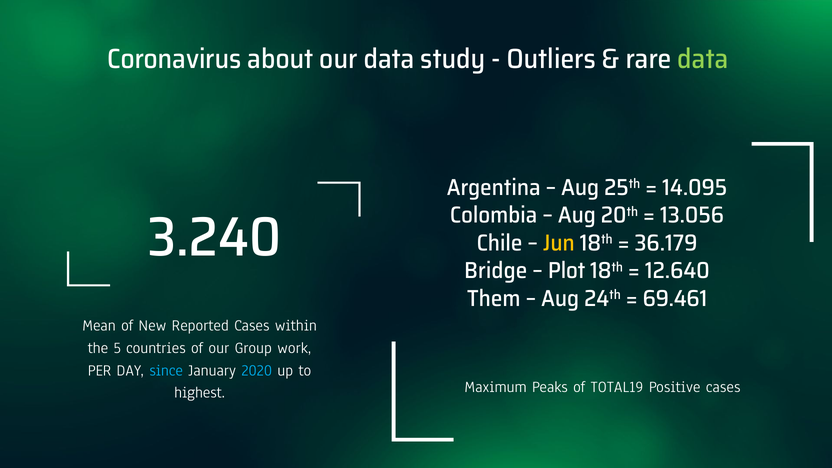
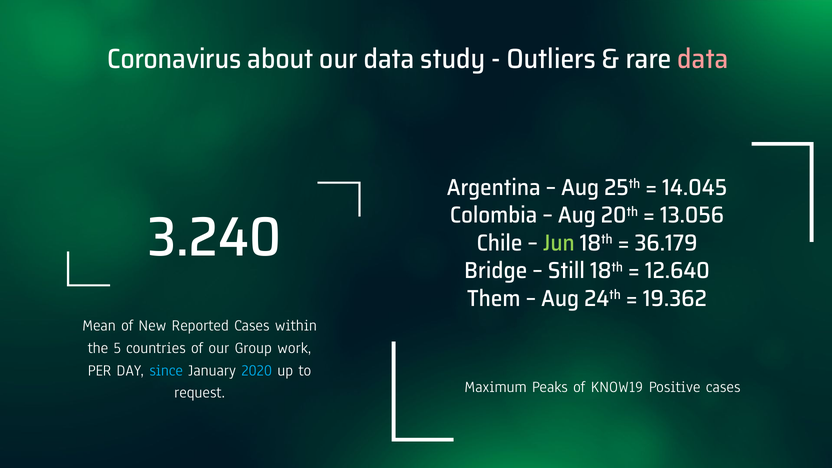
data at (703, 59) colour: light green -> pink
14.095: 14.095 -> 14.045
Jun colour: yellow -> light green
Plot: Plot -> Still
69.461: 69.461 -> 19.362
TOTAL19: TOTAL19 -> KNOW19
highest: highest -> request
